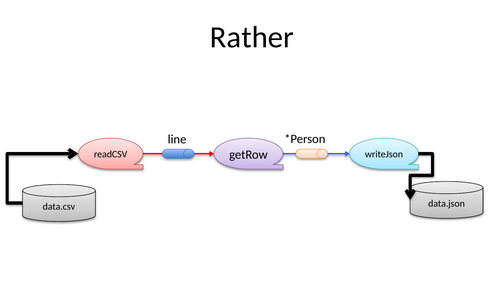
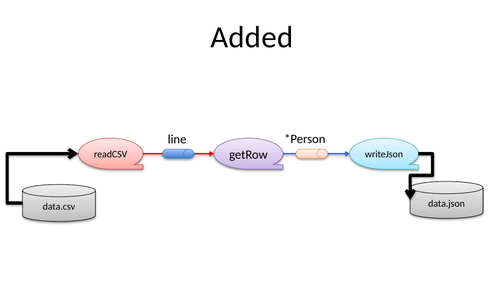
Rather: Rather -> Added
